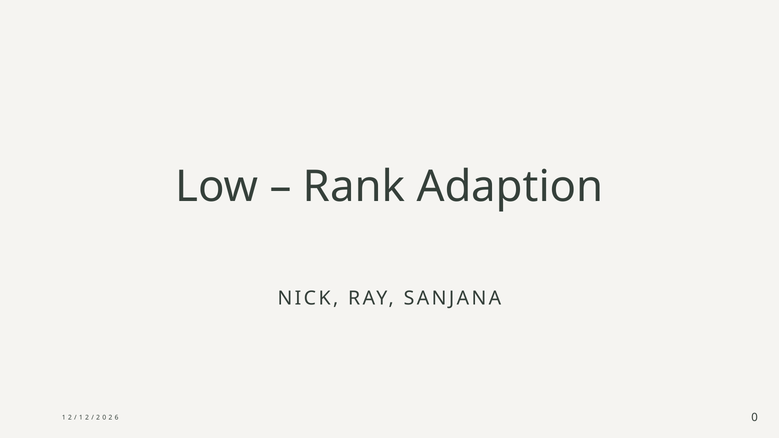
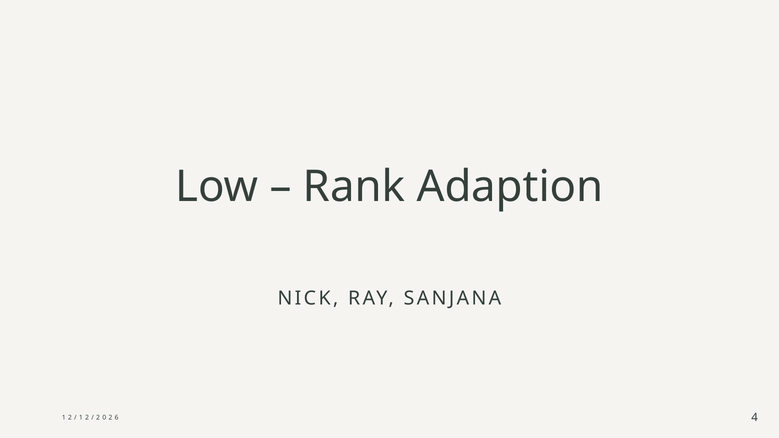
0 at (755, 418): 0 -> 4
